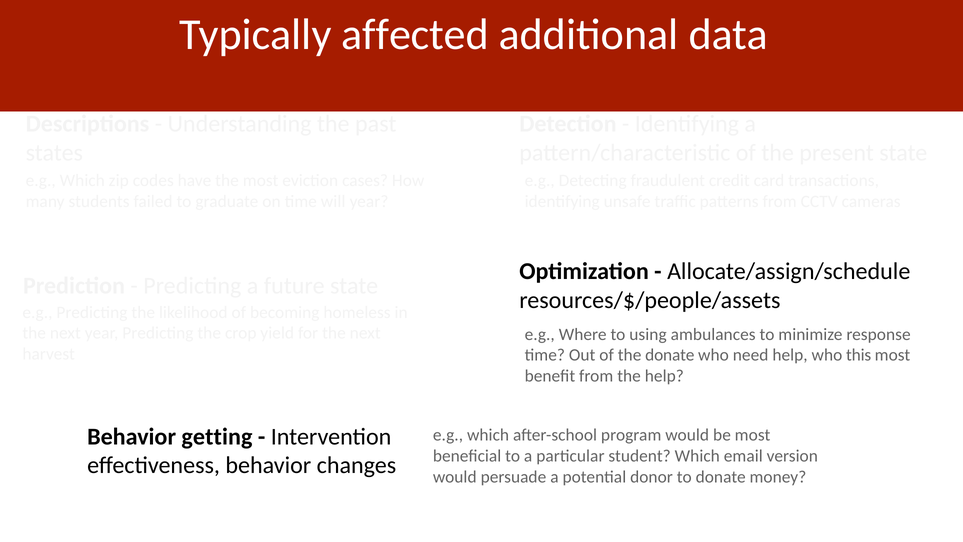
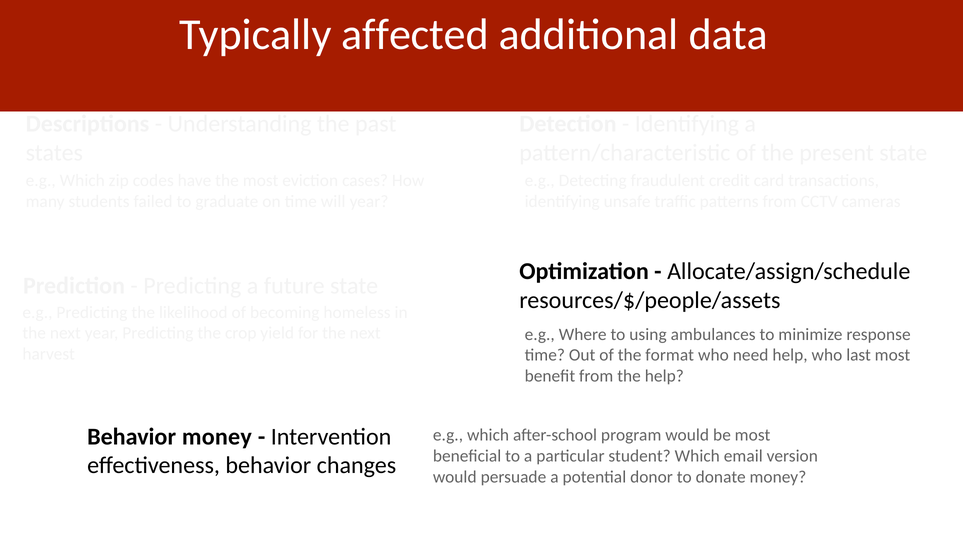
the donate: donate -> format
this: this -> last
Behavior getting: getting -> money
